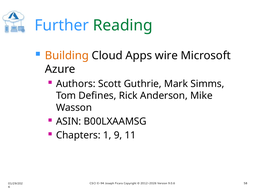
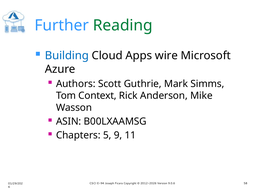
Building colour: orange -> blue
Defines: Defines -> Context
1: 1 -> 5
